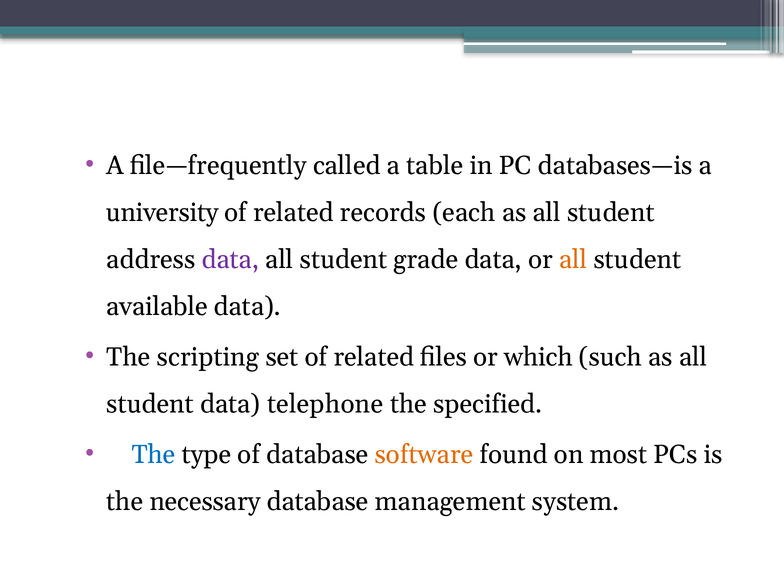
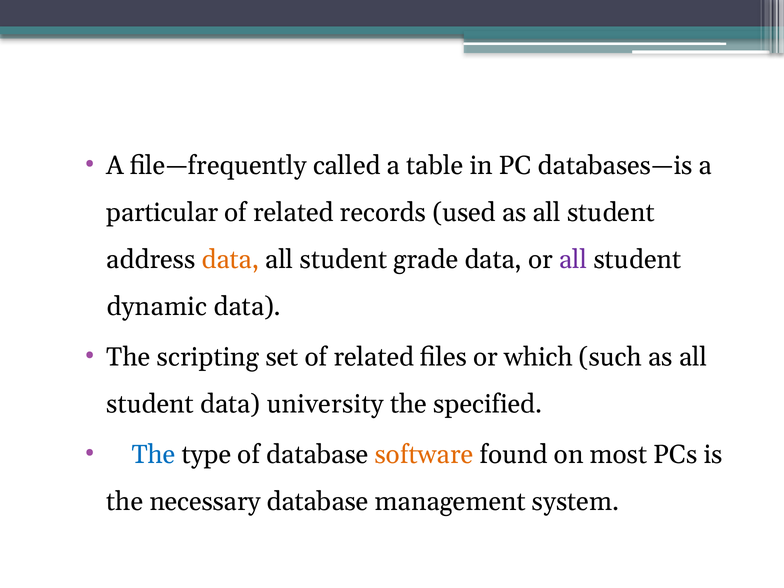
university: university -> particular
each: each -> used
data at (230, 260) colour: purple -> orange
all at (573, 260) colour: orange -> purple
available: available -> dynamic
telephone: telephone -> university
